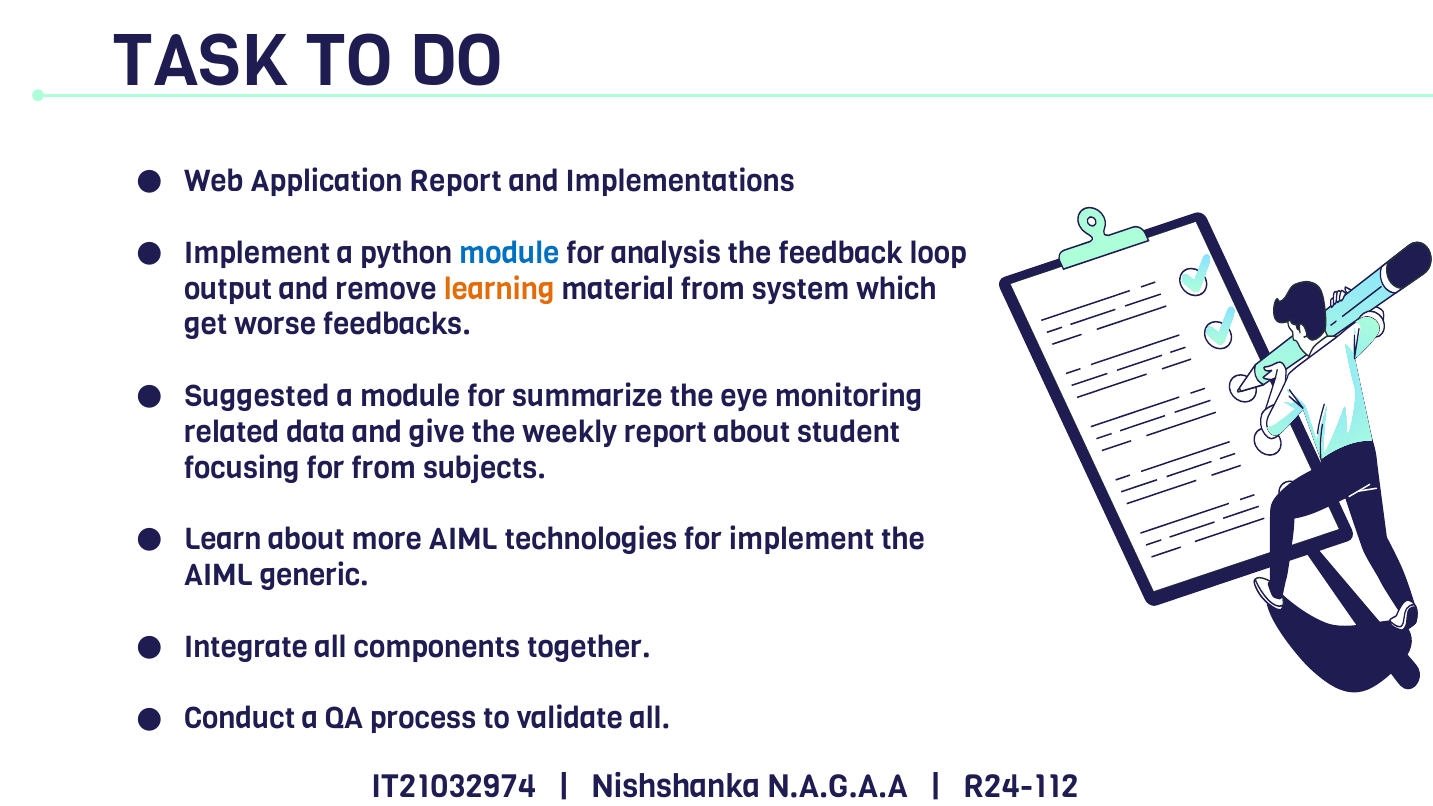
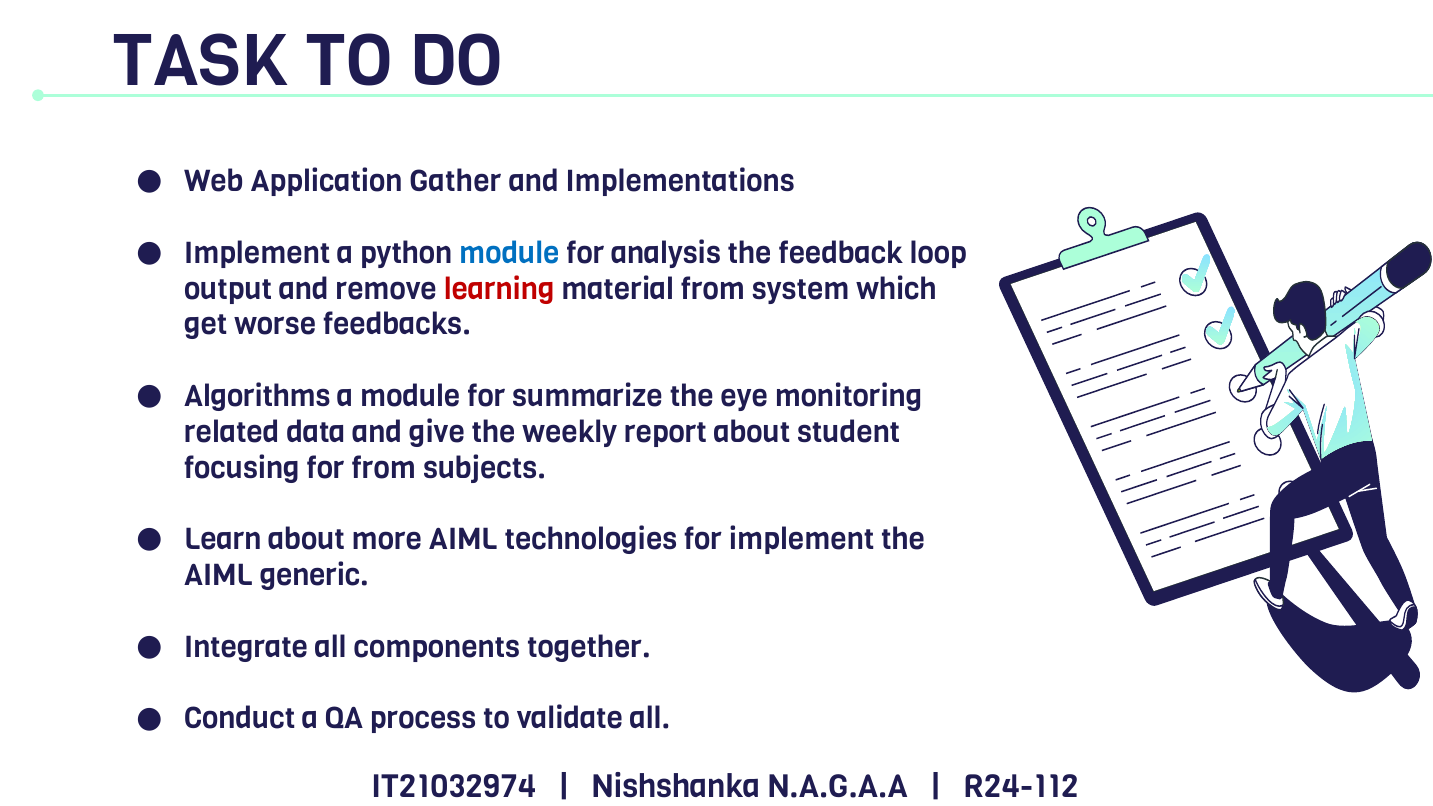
Application Report: Report -> Gather
learning colour: orange -> red
Suggested: Suggested -> Algorithms
